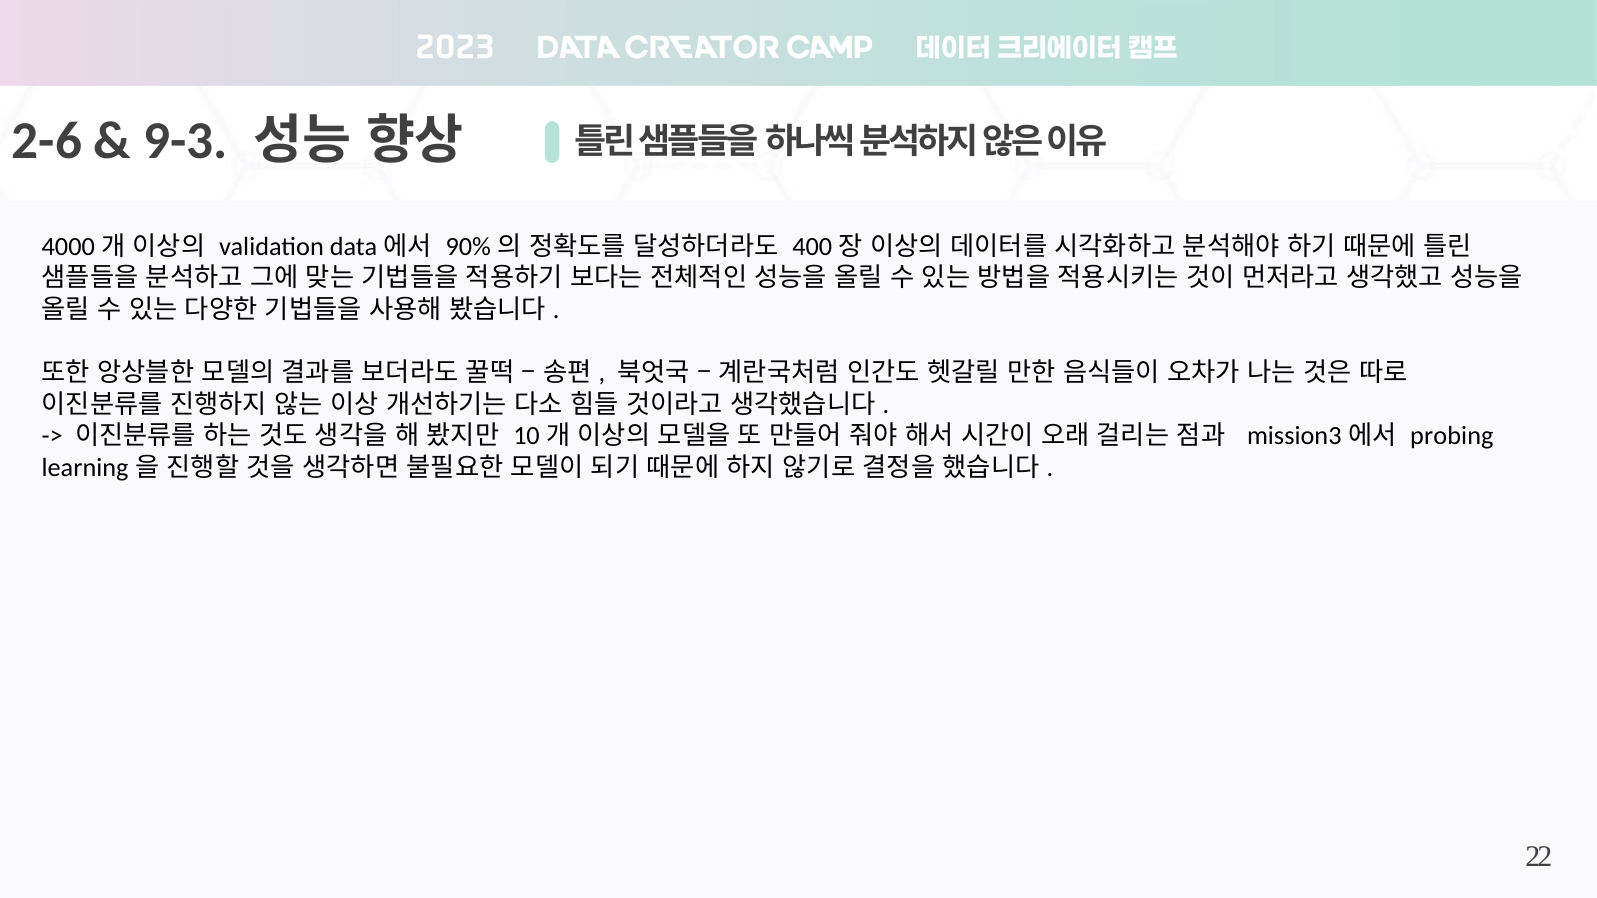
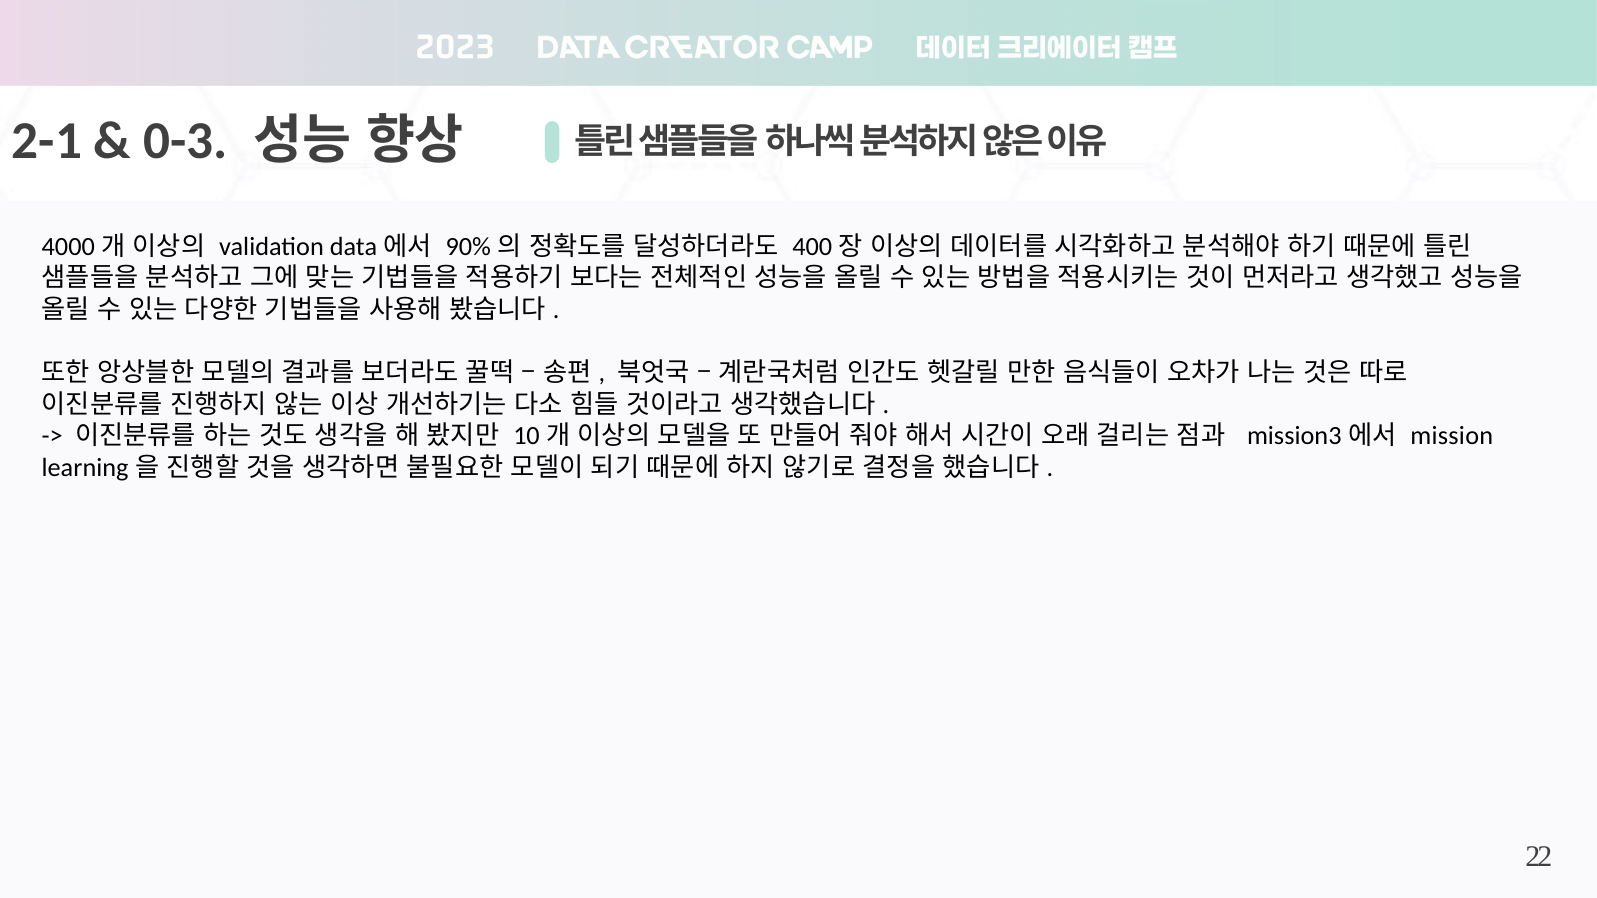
2-6: 2-6 -> 2-1
9-3: 9-3 -> 0-3
probing: probing -> mission
